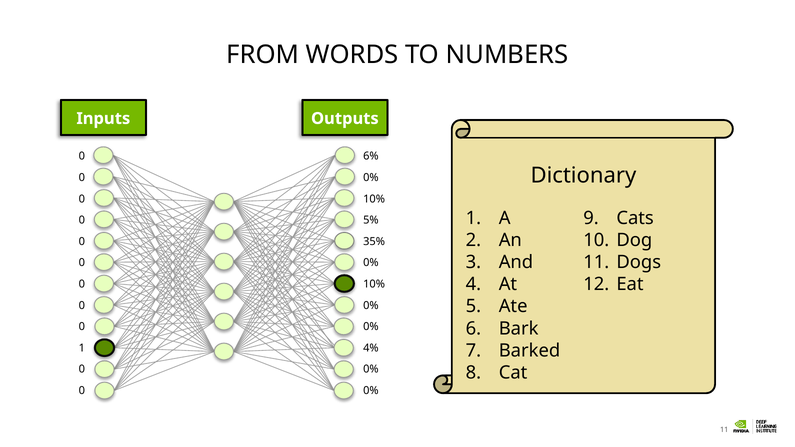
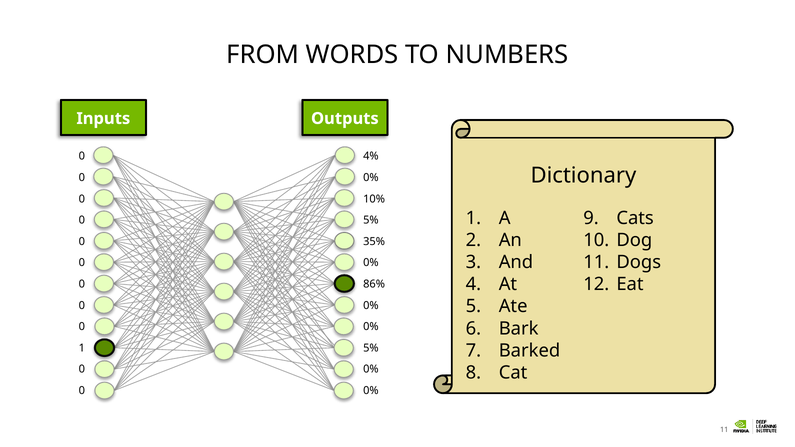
6%: 6% -> 4%
10% at (374, 284): 10% -> 86%
4% at (371, 348): 4% -> 5%
